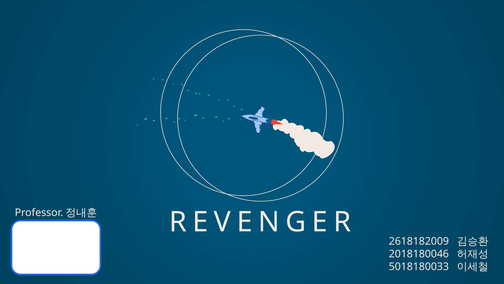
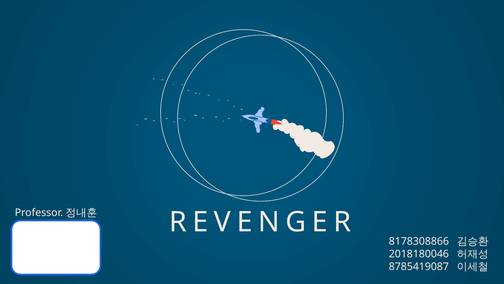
2618182009: 2618182009 -> 8178308866
5018180033: 5018180033 -> 8785419087
